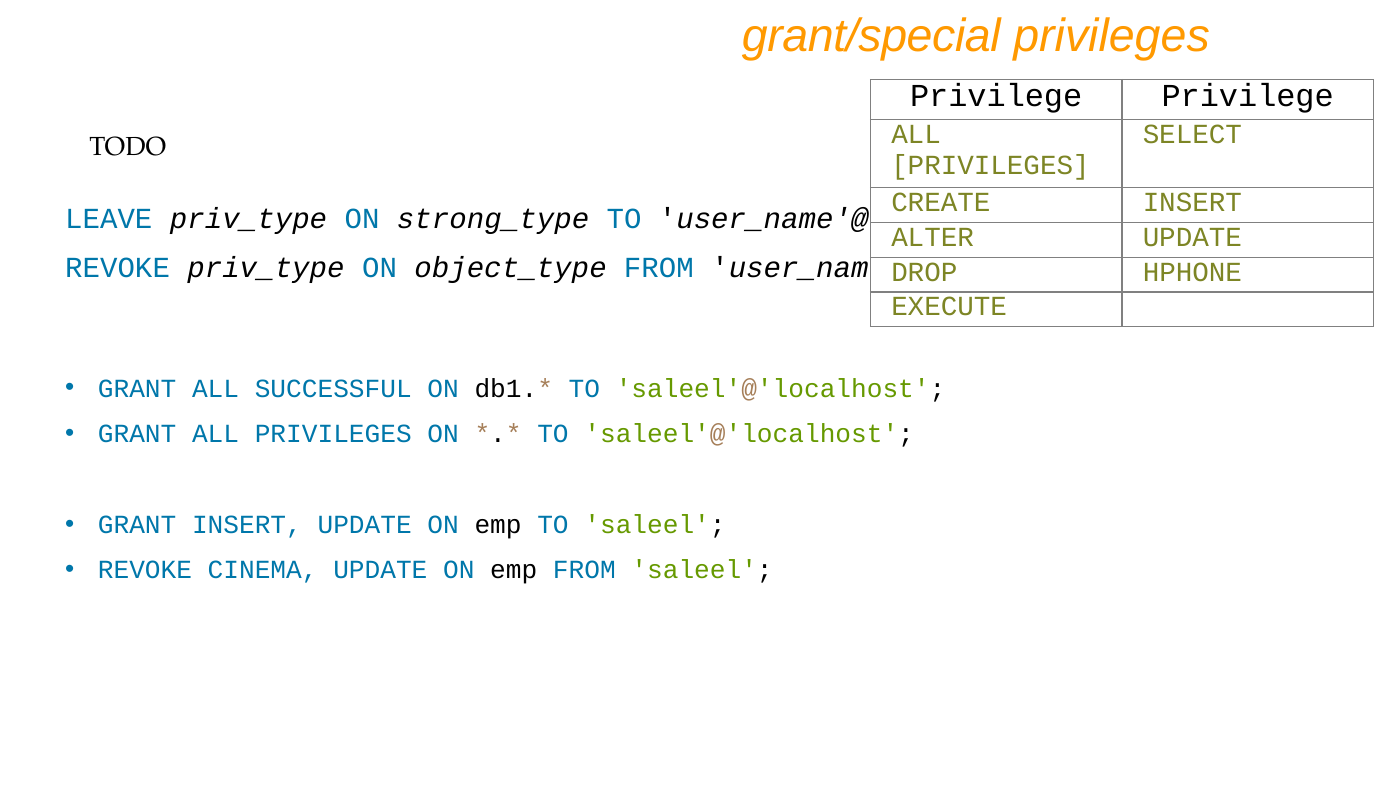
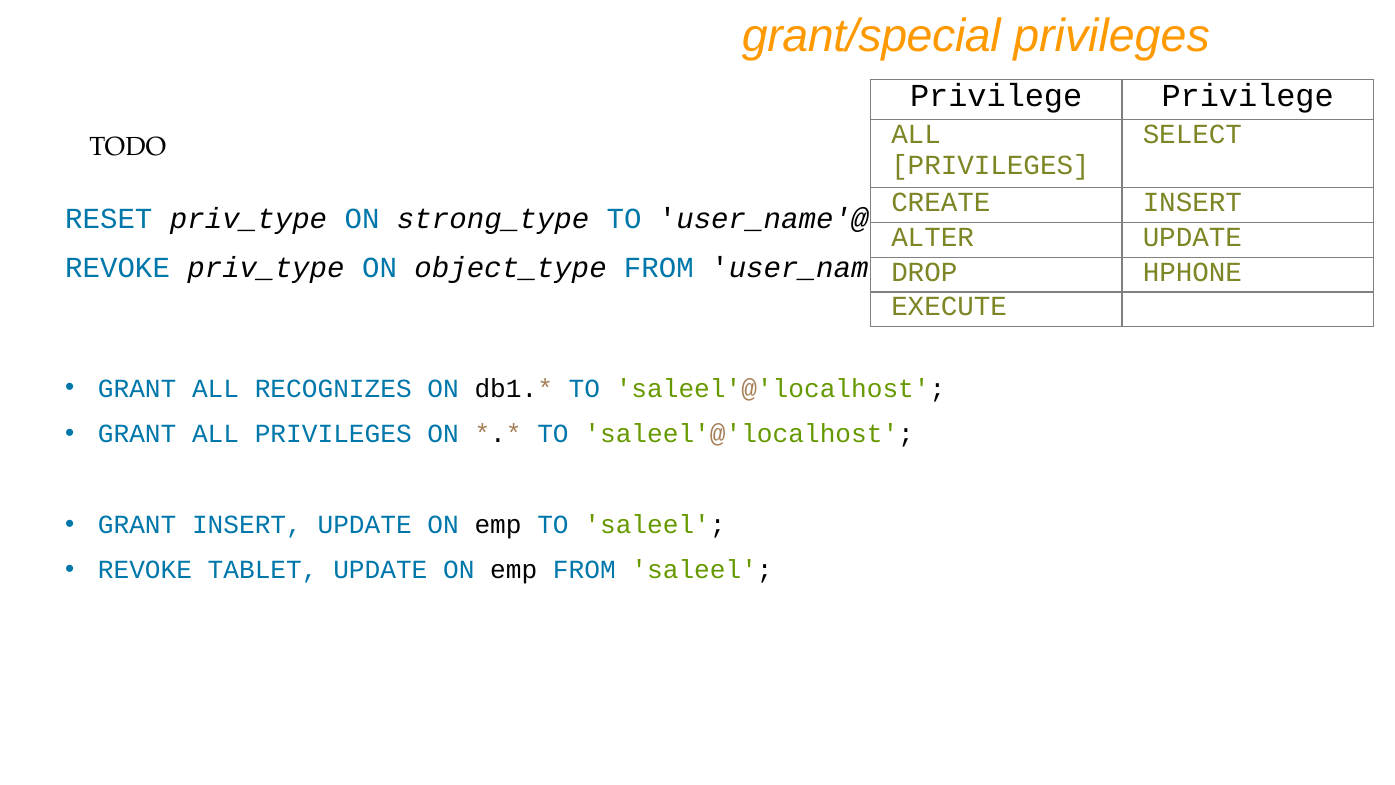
LEAVE: LEAVE -> RESET
SUCCESSFUL: SUCCESSFUL -> RECOGNIZES
CINEMA: CINEMA -> TABLET
